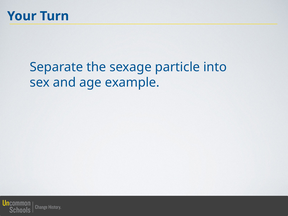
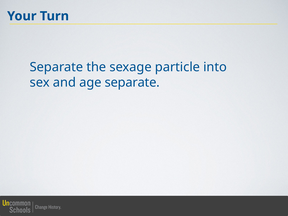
age example: example -> separate
